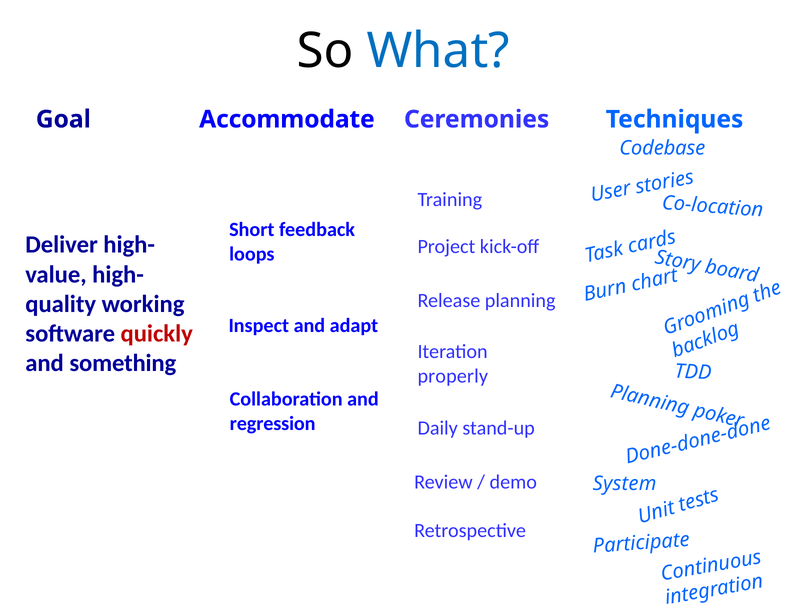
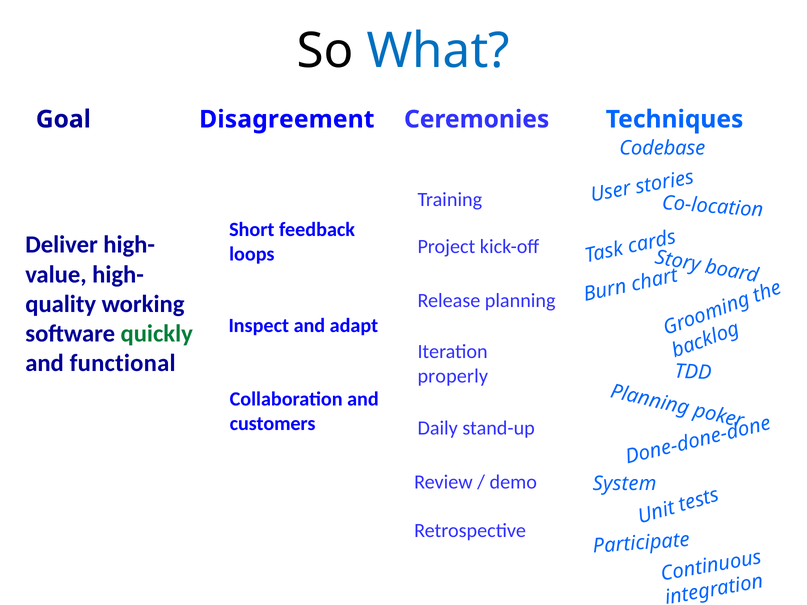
Accommodate: Accommodate -> Disagreement
quickly colour: red -> green
something: something -> functional
regression: regression -> customers
